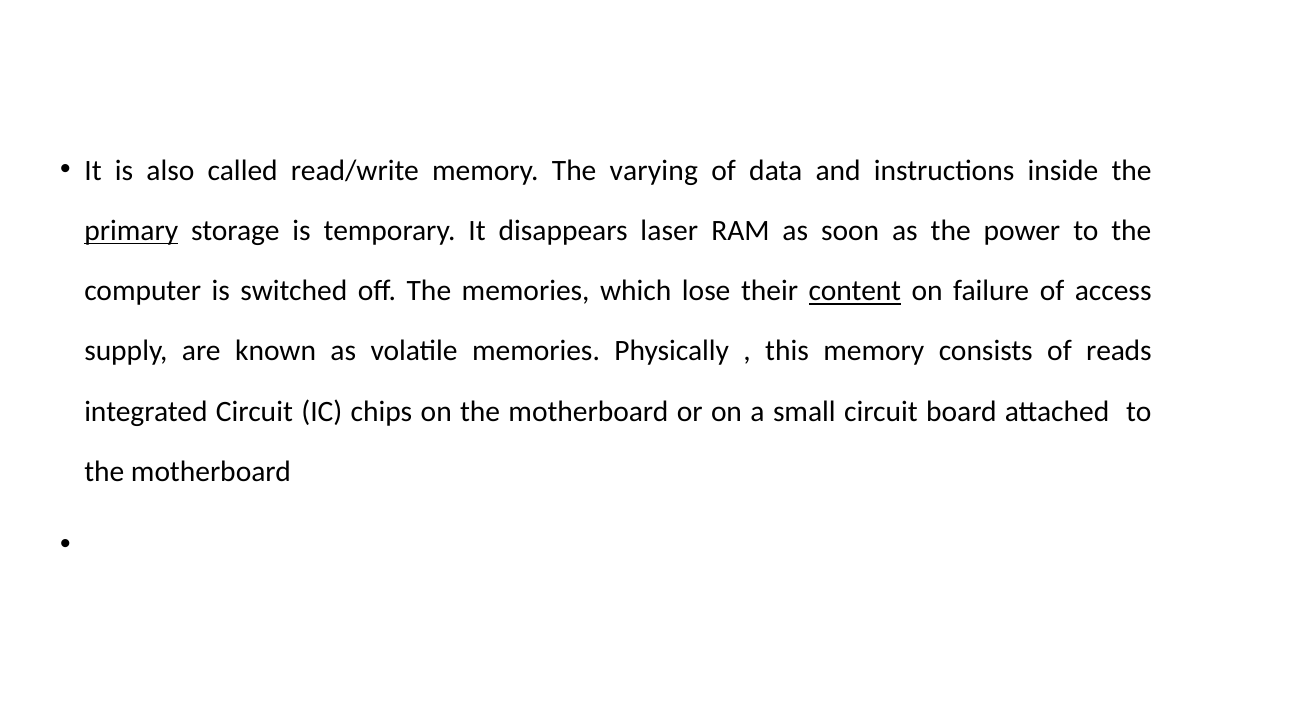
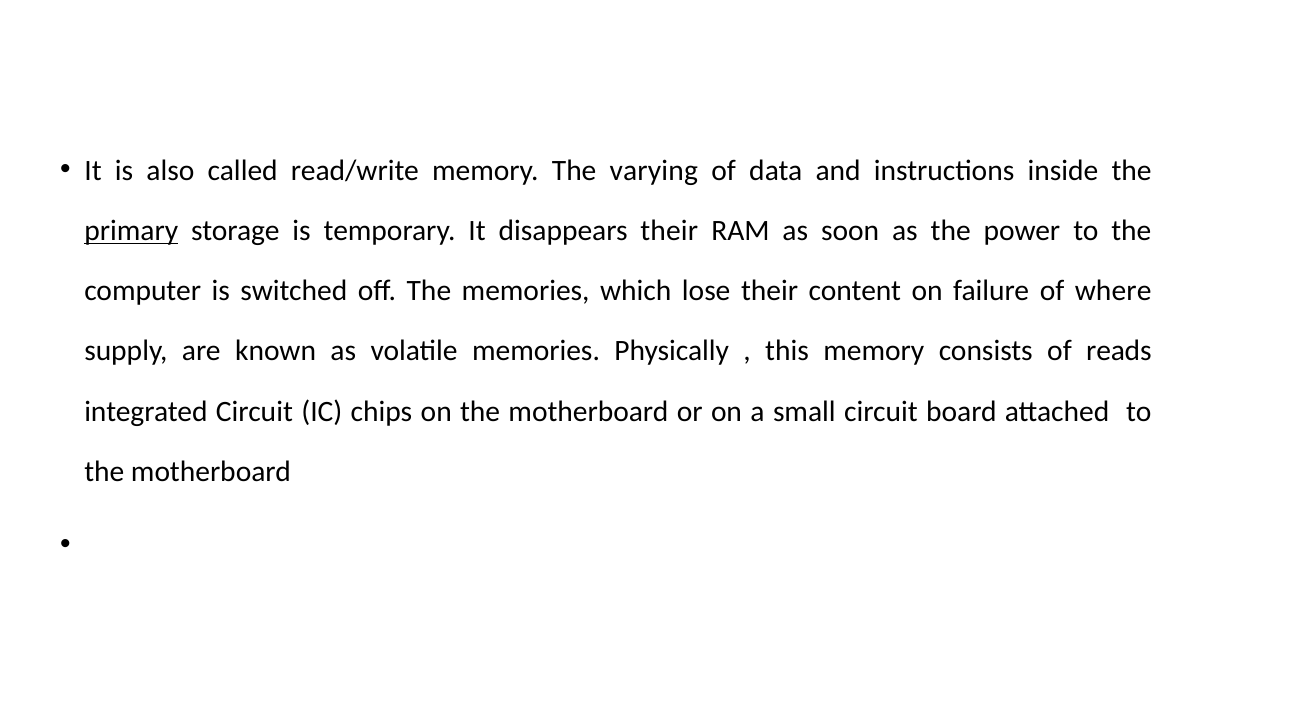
disappears laser: laser -> their
content underline: present -> none
access: access -> where
